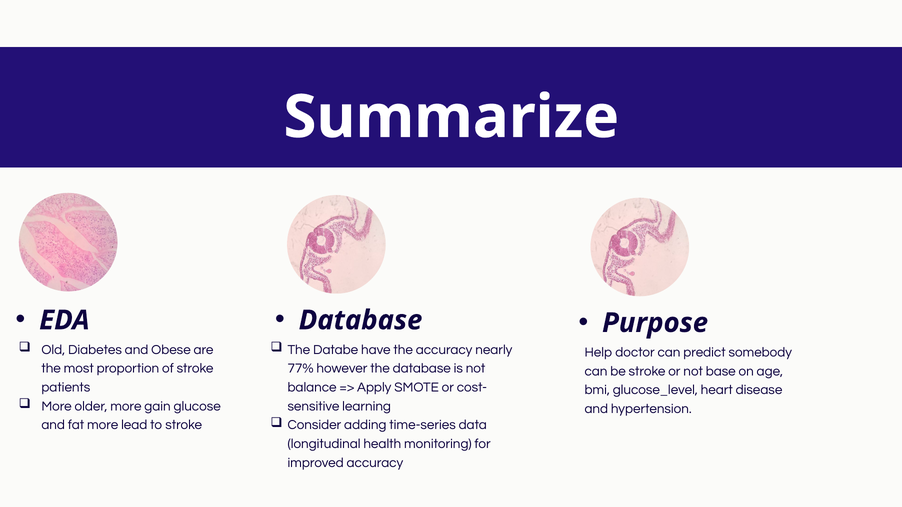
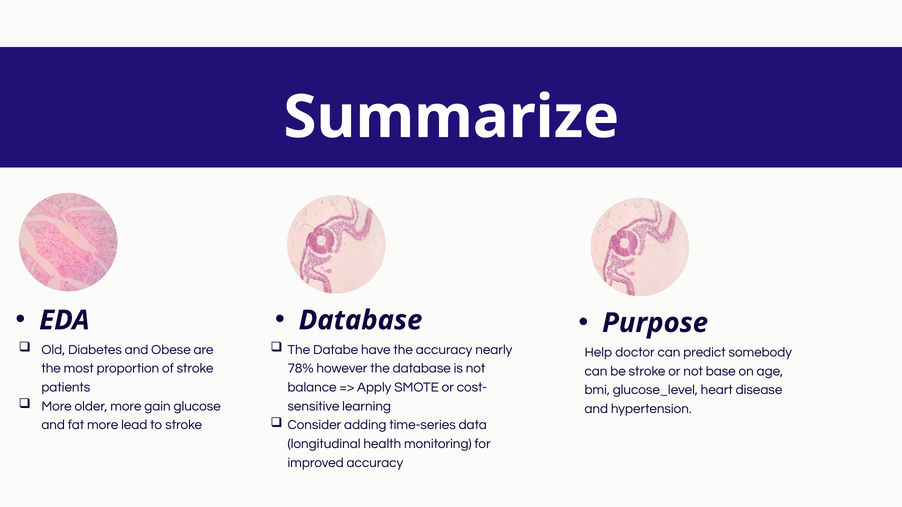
77%: 77% -> 78%
